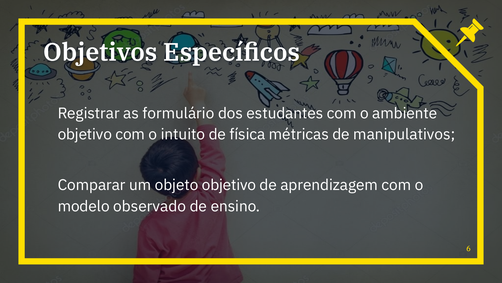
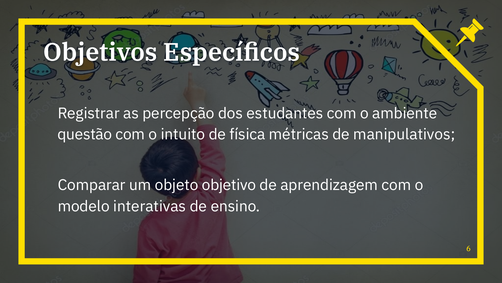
formulário: formulário -> percepção
objetivo at (85, 134): objetivo -> questão
observado: observado -> interativas
